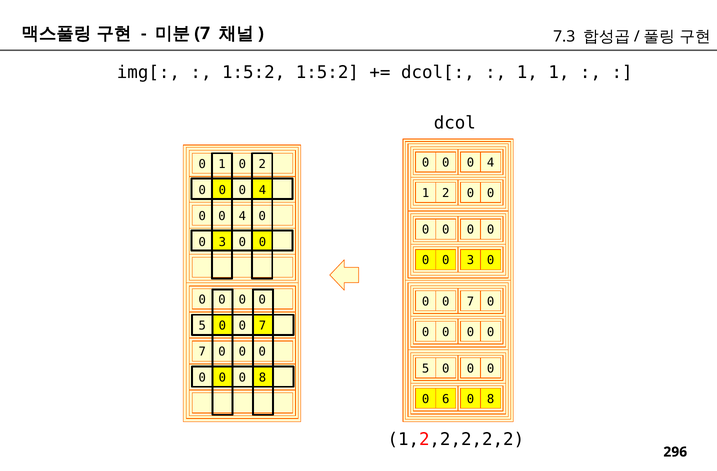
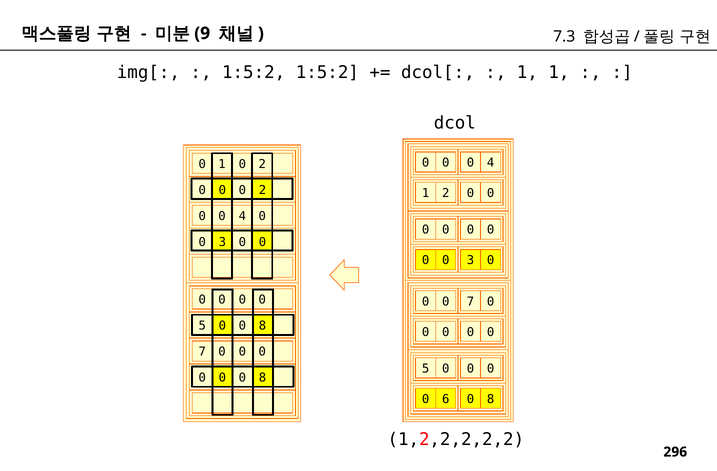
7 at (202, 33): 7 -> 9
4 at (263, 190): 4 -> 2
5 0 0 7: 7 -> 8
